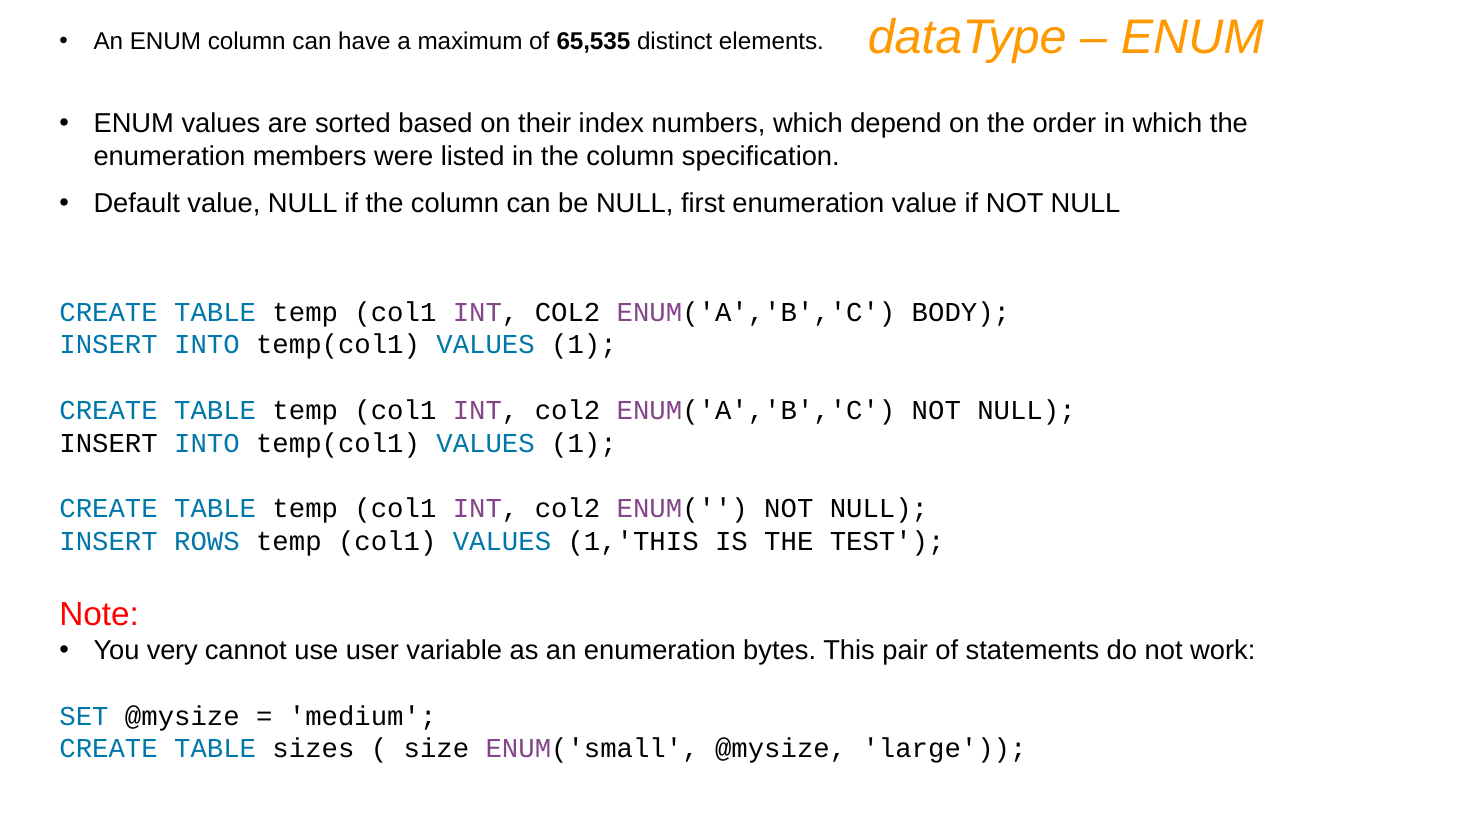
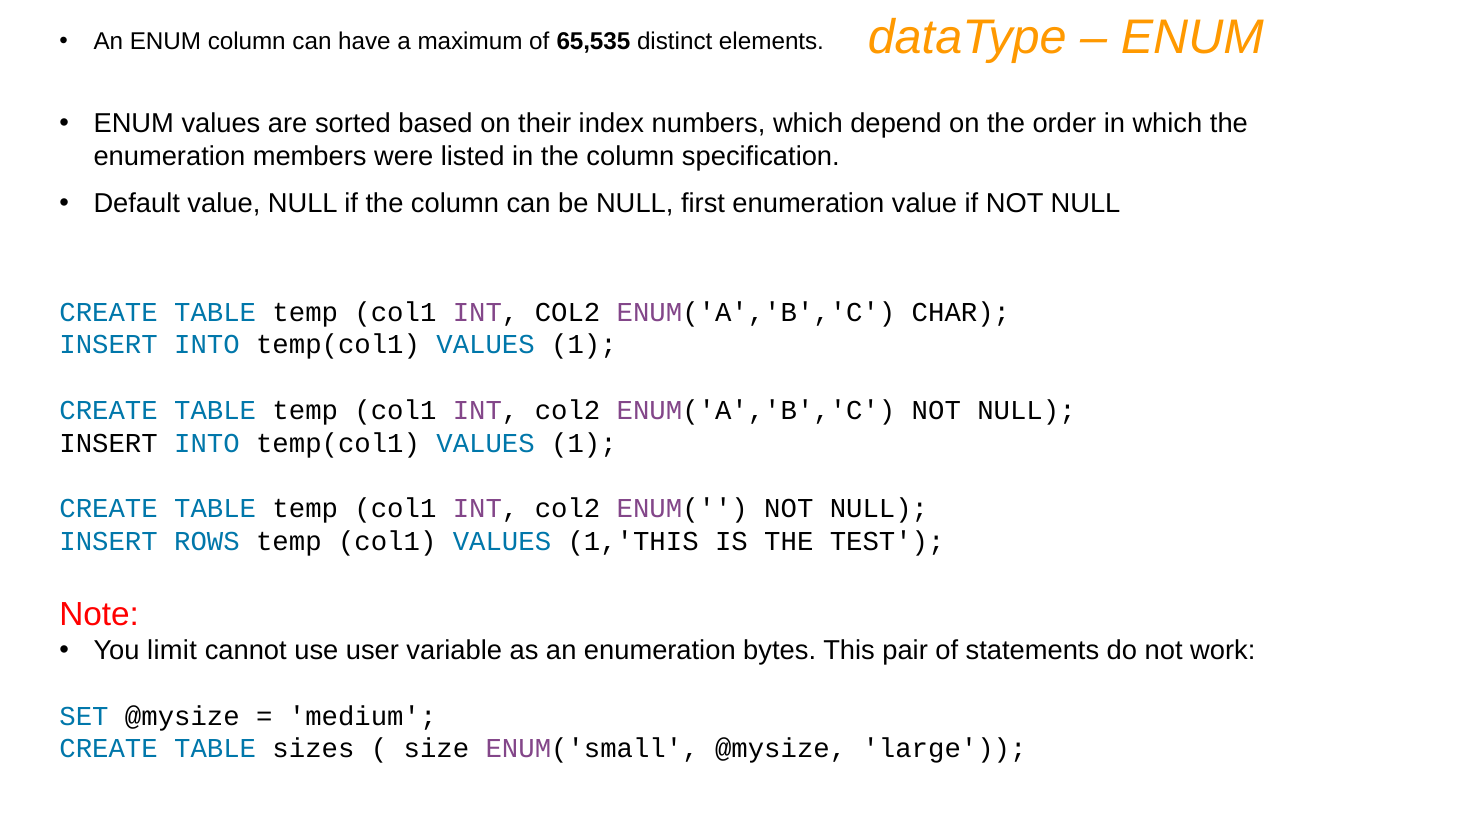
BODY: BODY -> CHAR
very: very -> limit
